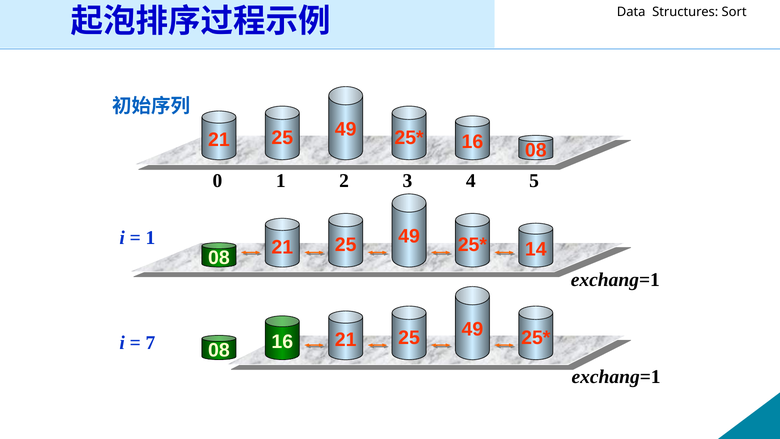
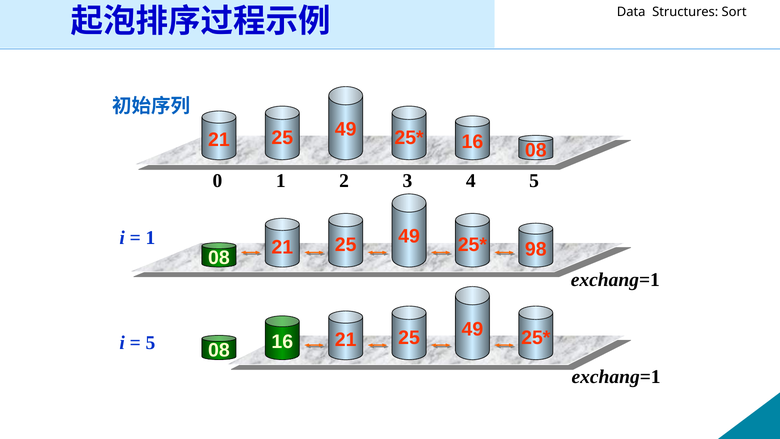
14: 14 -> 98
7 at (150, 343): 7 -> 5
